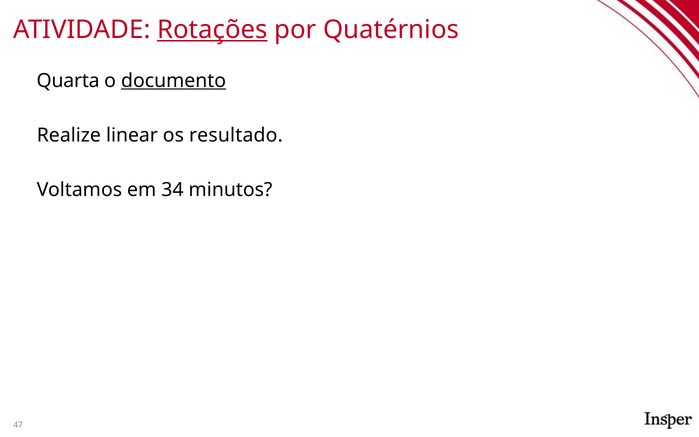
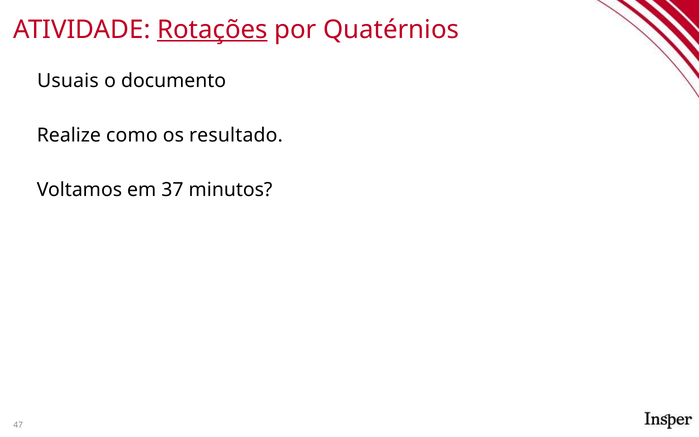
Quarta: Quarta -> Usuais
documento underline: present -> none
linear: linear -> como
34: 34 -> 37
